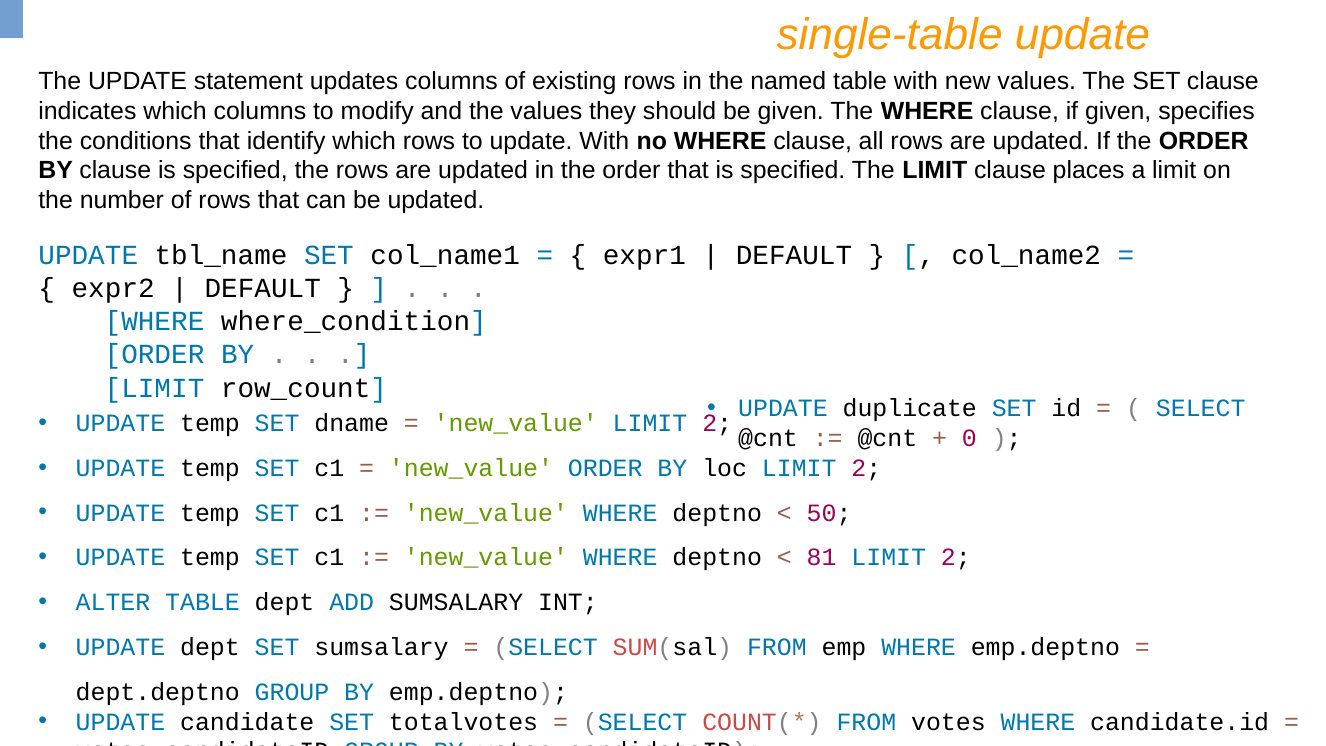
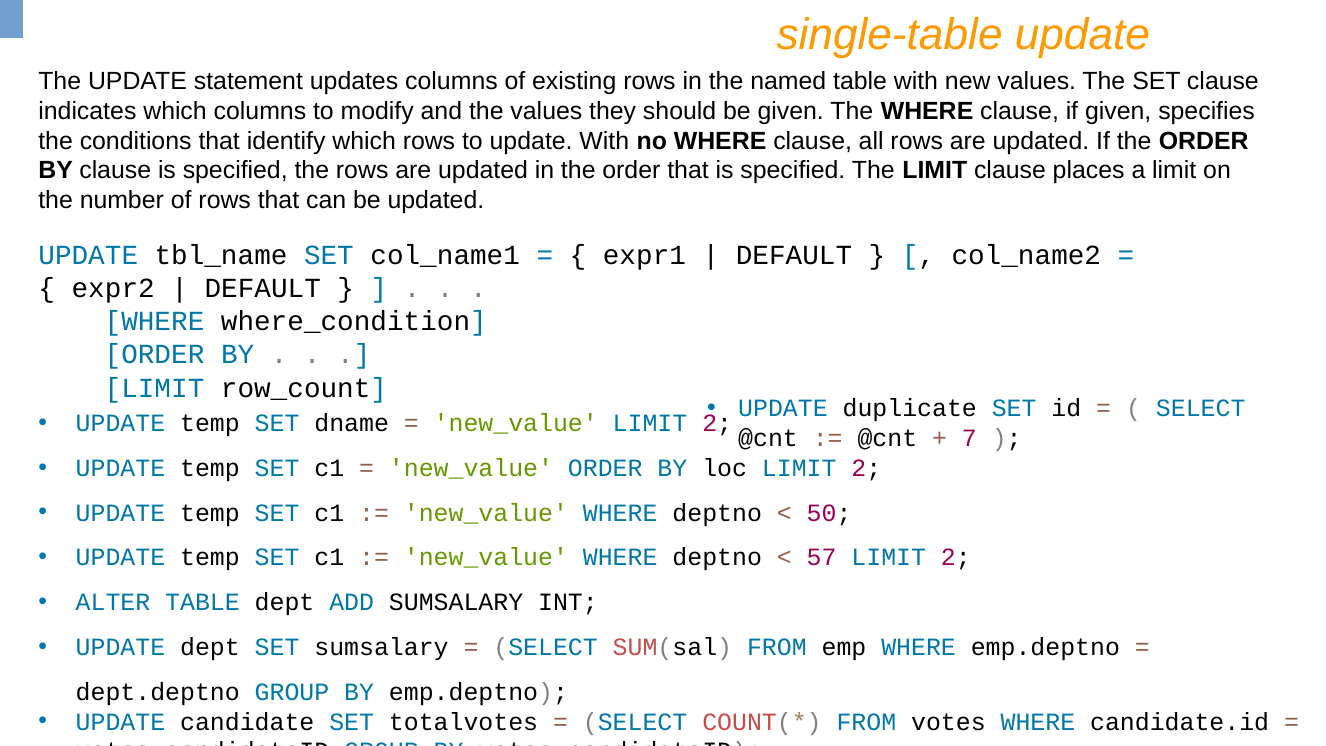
0: 0 -> 7
81: 81 -> 57
